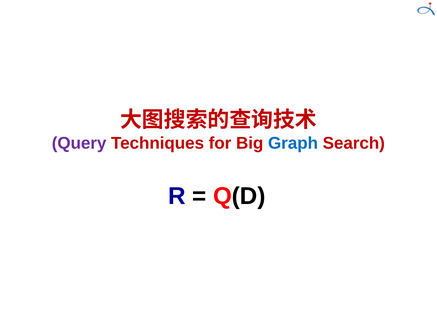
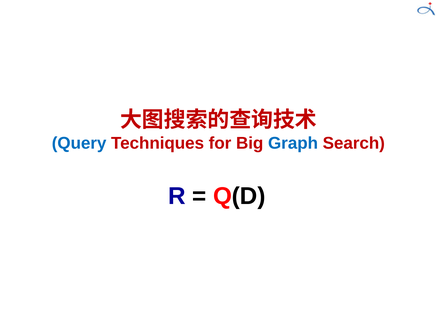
Query colour: purple -> blue
